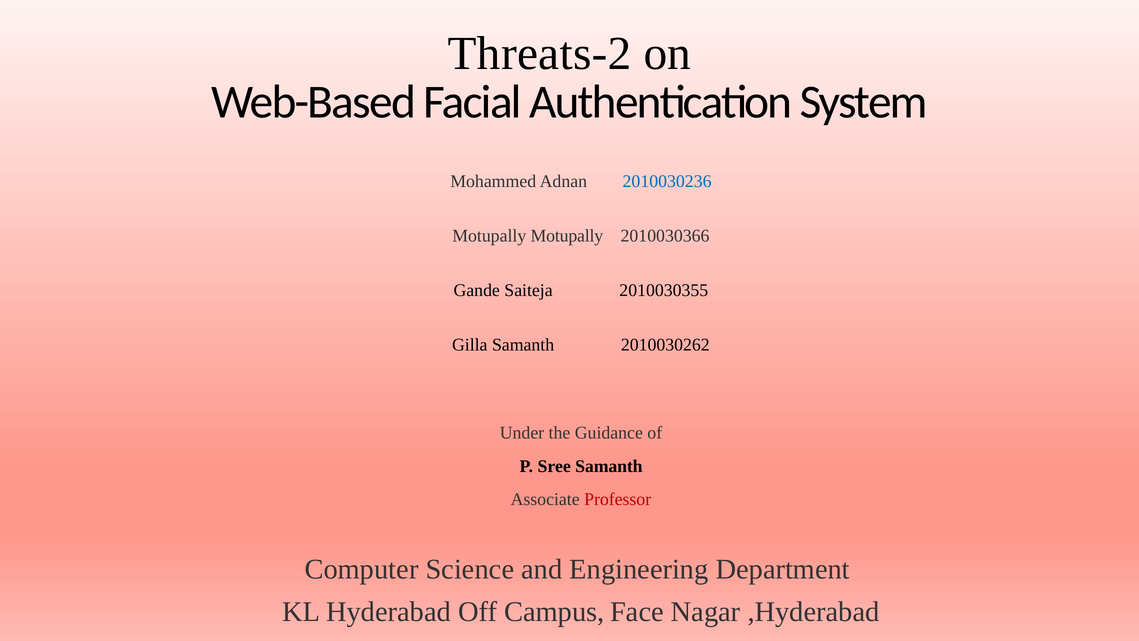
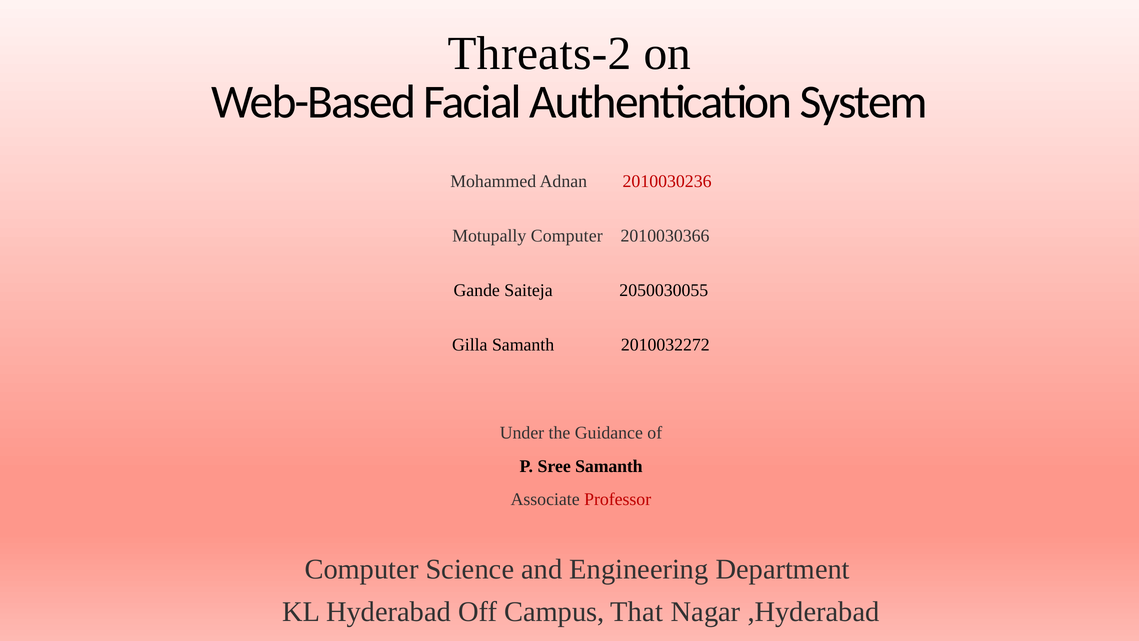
2010030236 colour: blue -> red
Motupally Motupally: Motupally -> Computer
2010030355: 2010030355 -> 2050030055
2010030262: 2010030262 -> 2010032272
Face: Face -> That
